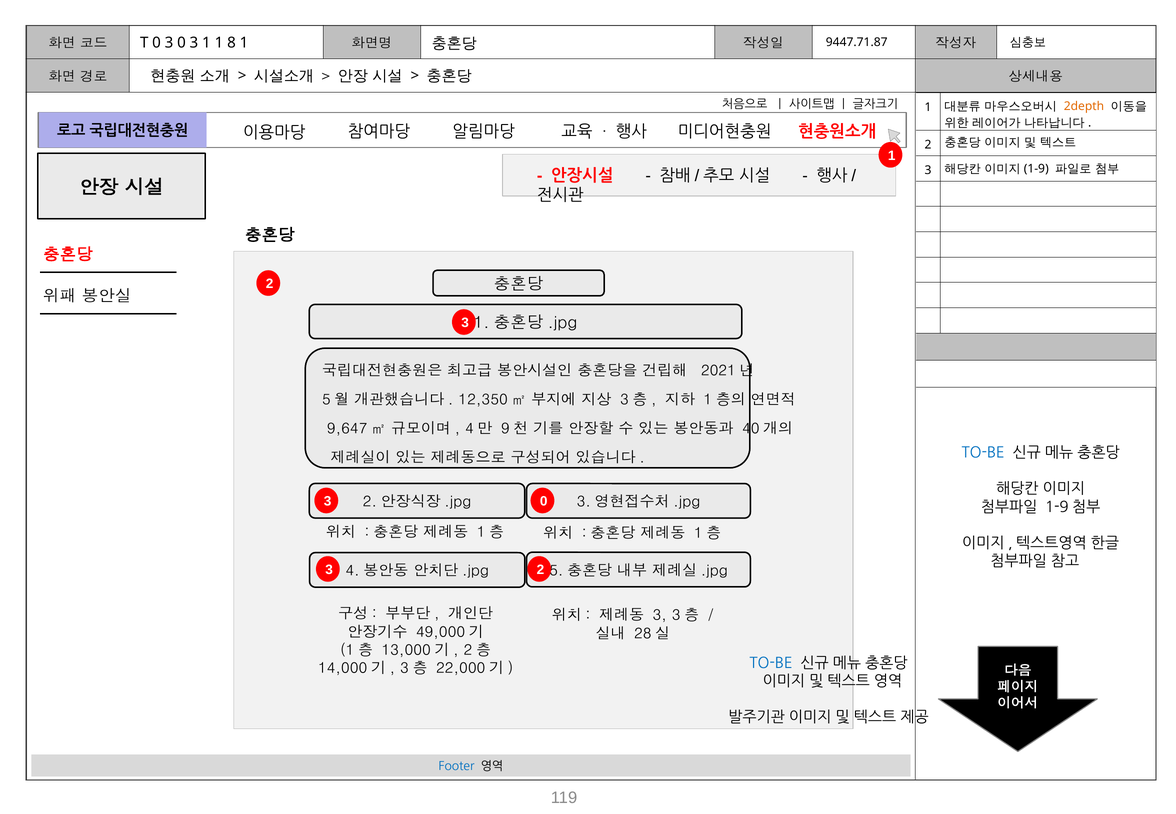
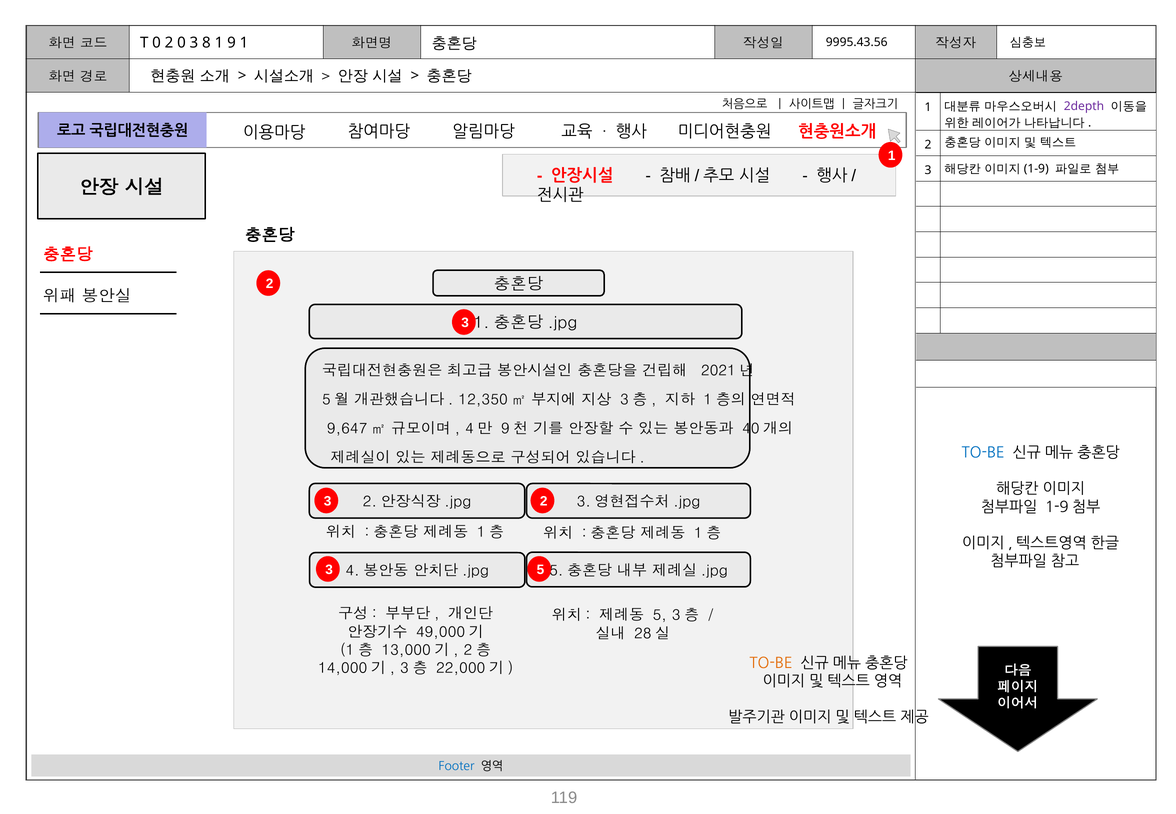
9447.71.87: 9447.71.87 -> 9995.43.56
T 0 3: 3 -> 2
3 1: 1 -> 8
8: 8 -> 9
2depth colour: orange -> purple
0 at (544, 501): 0 -> 2
3 2: 2 -> 5
3 at (660, 616): 3 -> 5
TO-BE at (771, 663) colour: blue -> orange
